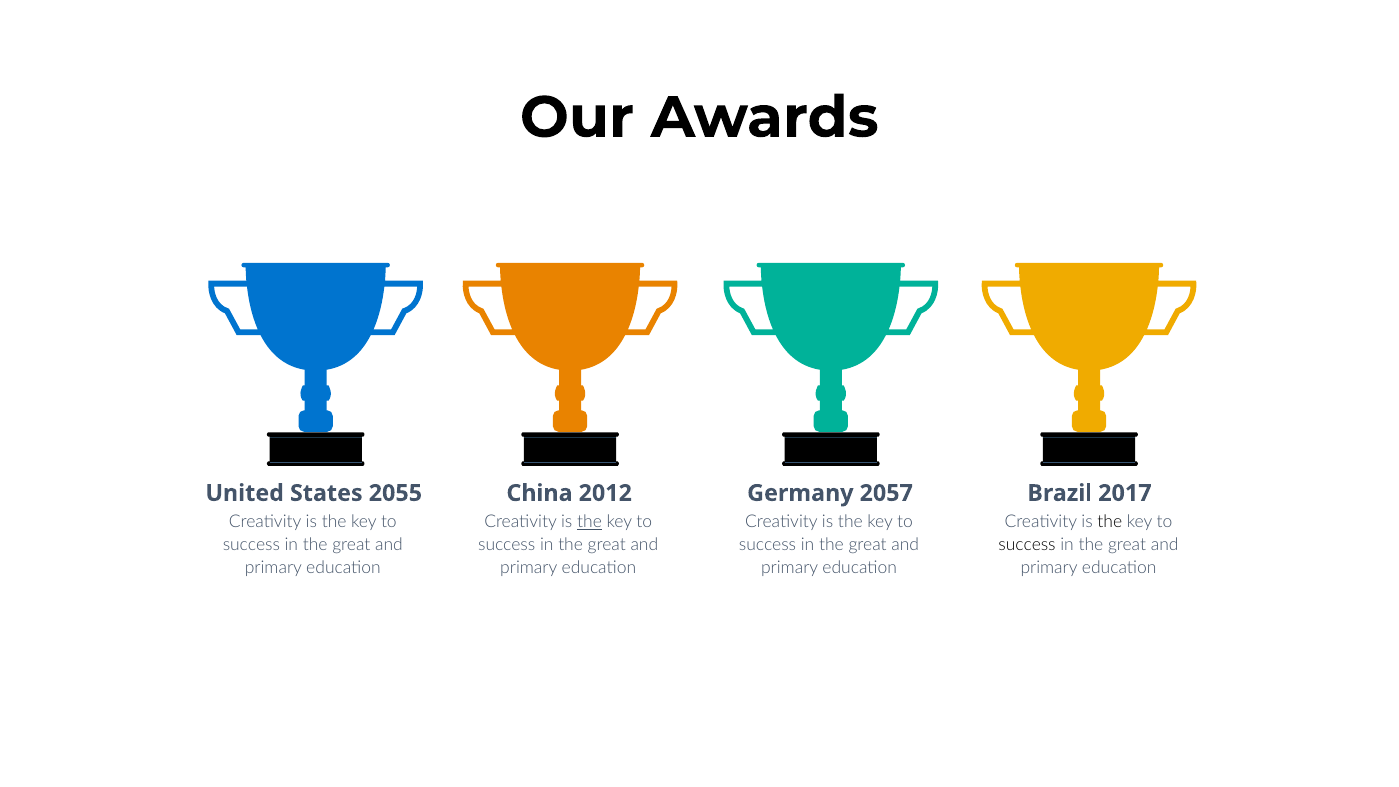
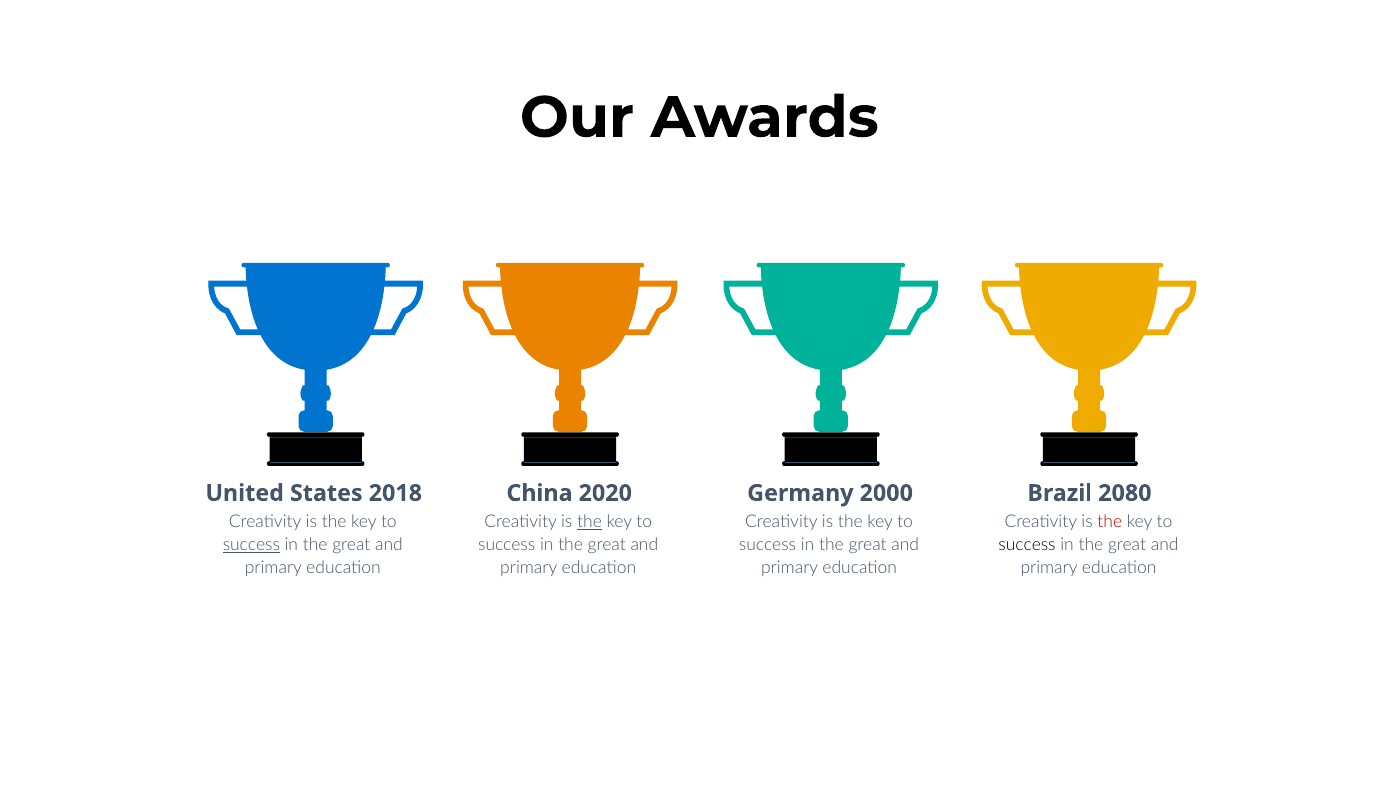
2055: 2055 -> 2018
2012: 2012 -> 2020
2057: 2057 -> 2000
2017: 2017 -> 2080
the at (1110, 522) colour: black -> red
success at (251, 545) underline: none -> present
